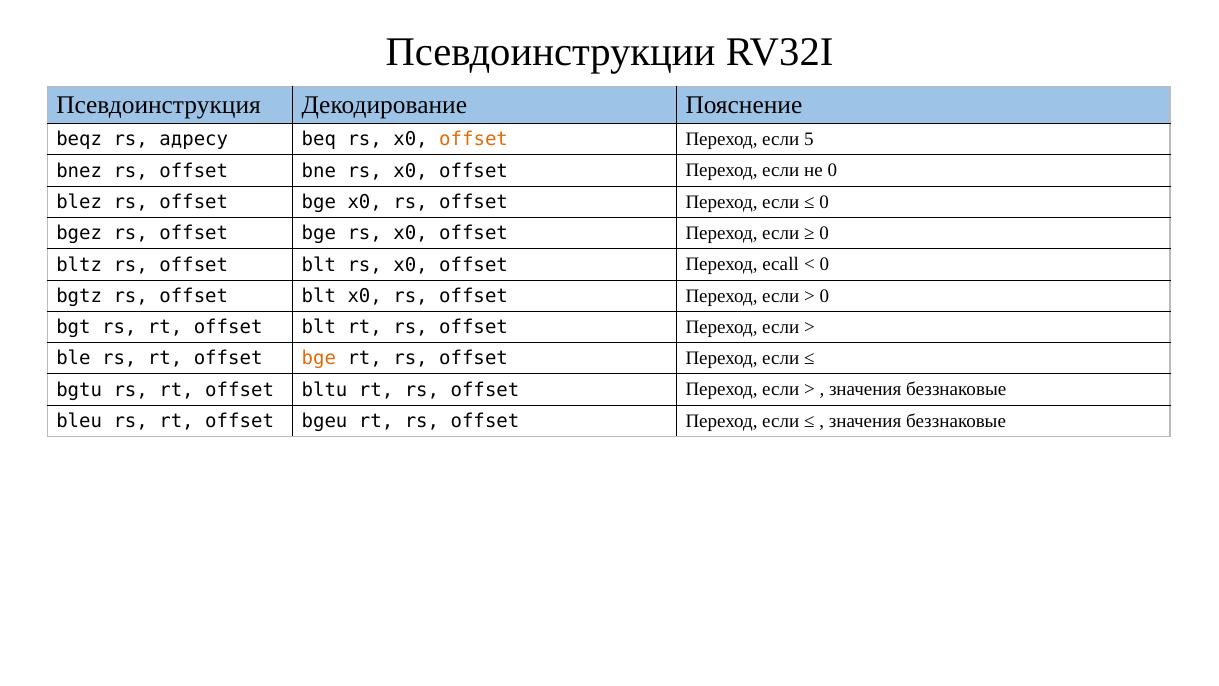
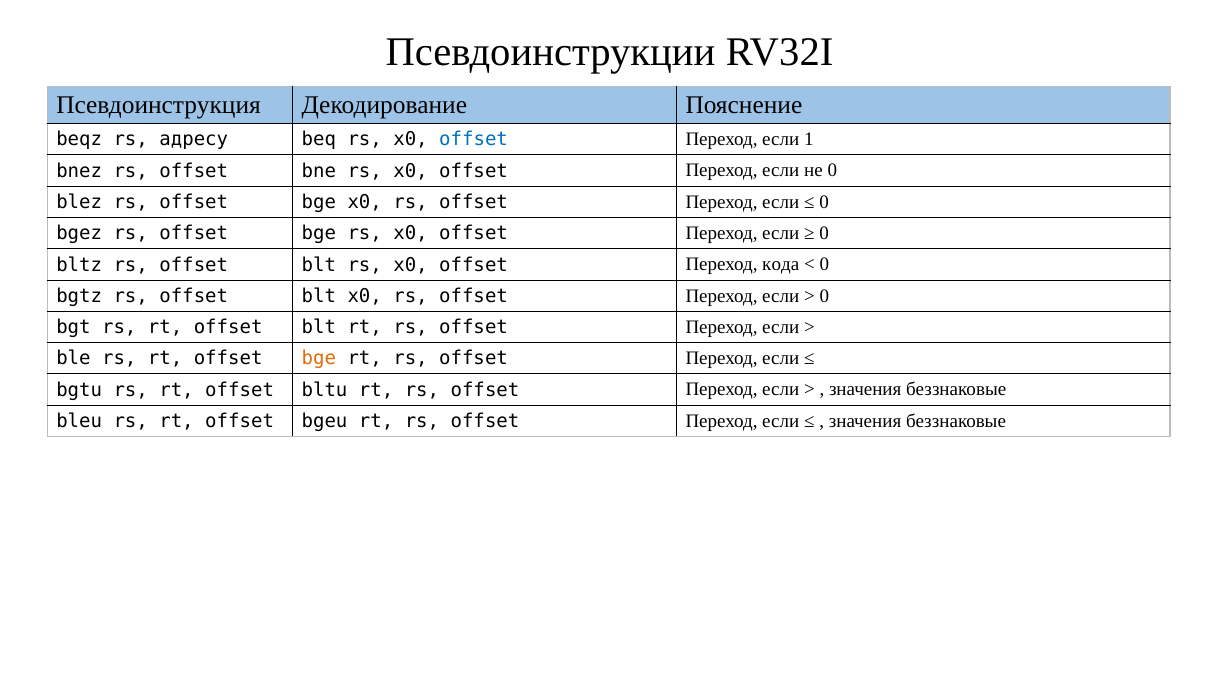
offset at (474, 139) colour: orange -> blue
5: 5 -> 1
ecall: ecall -> кода
